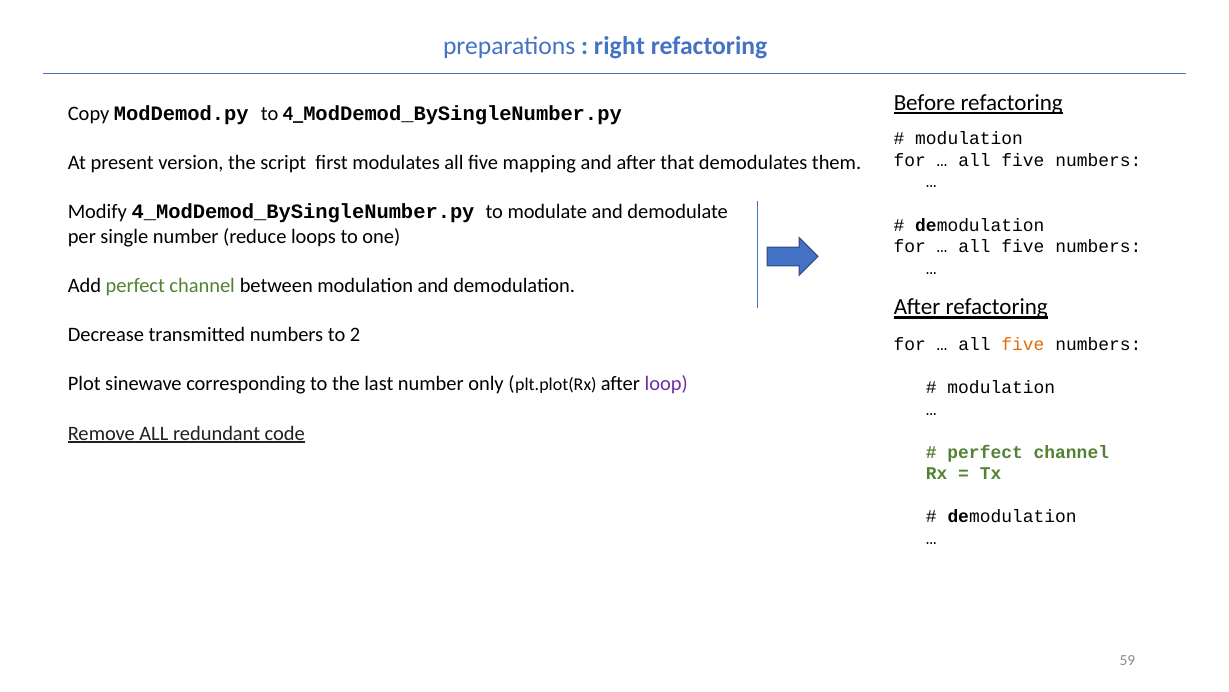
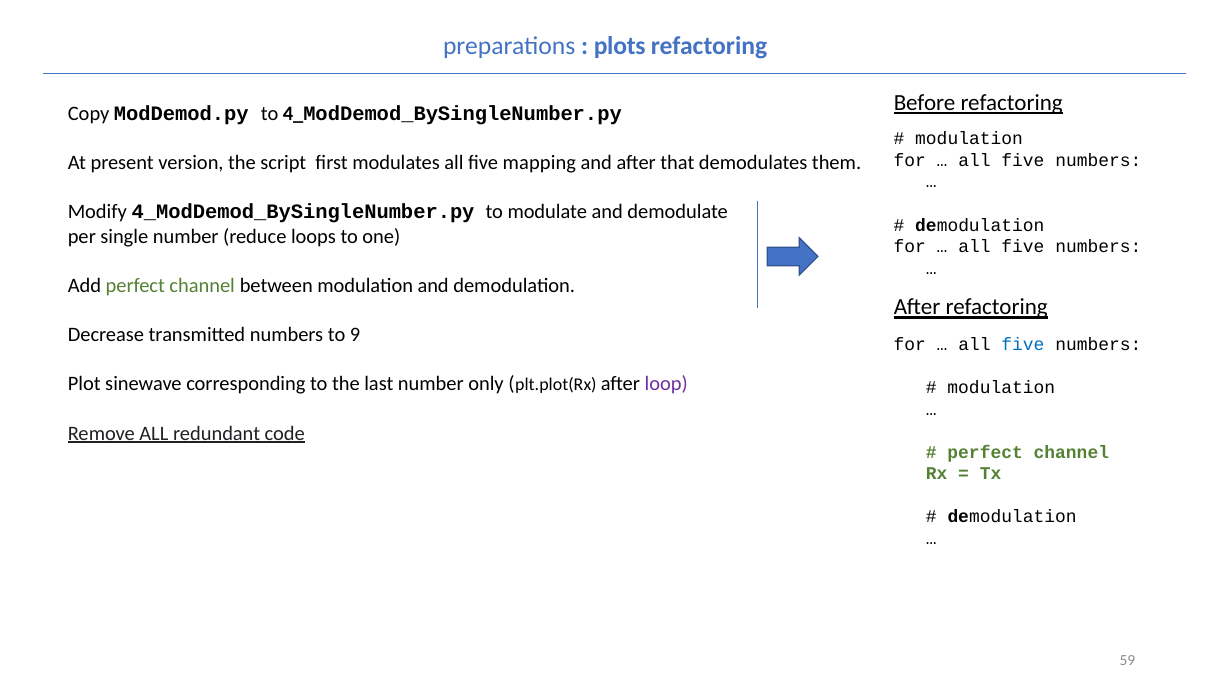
right: right -> plots
2: 2 -> 9
five at (1023, 344) colour: orange -> blue
